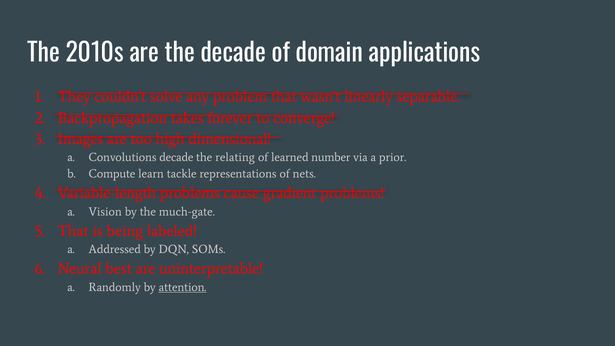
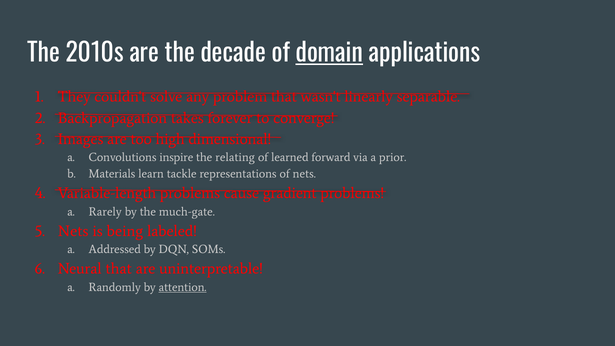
domain underline: none -> present
Convolutions decade: decade -> inspire
number: number -> forward
Compute: Compute -> Materials
Vision: Vision -> Rarely
That at (73, 231): That -> Nets
Neural best: best -> that
